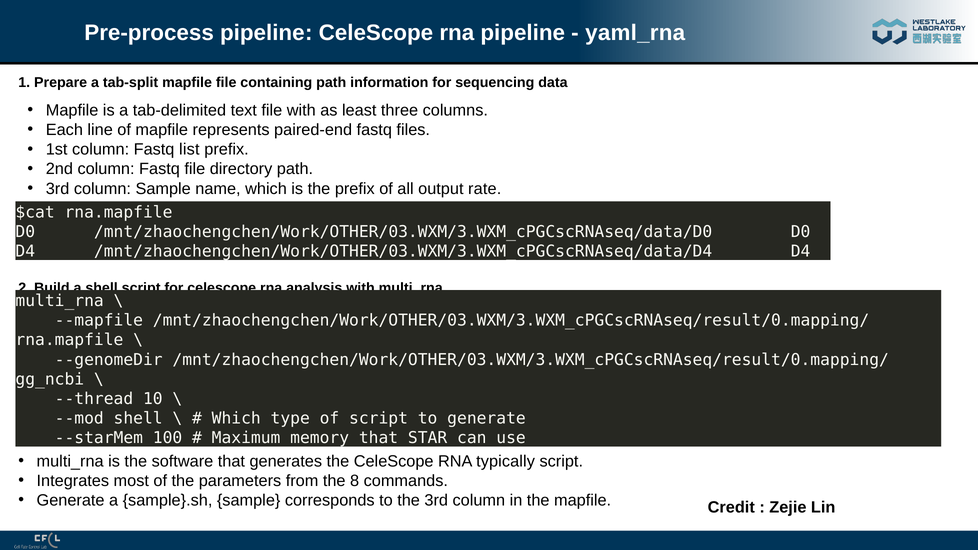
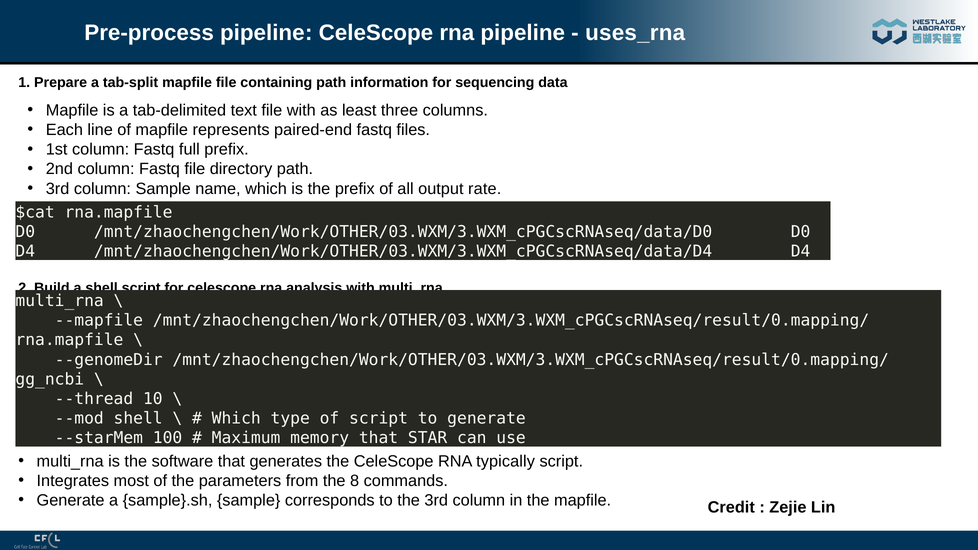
yaml_rna: yaml_rna -> uses_rna
list: list -> full
